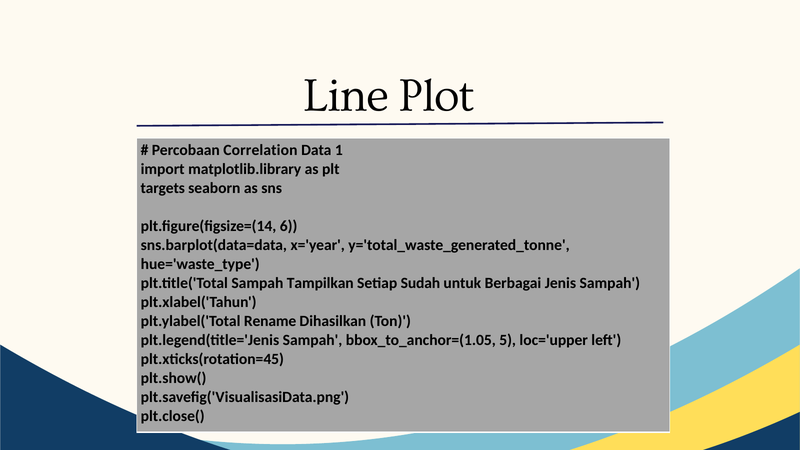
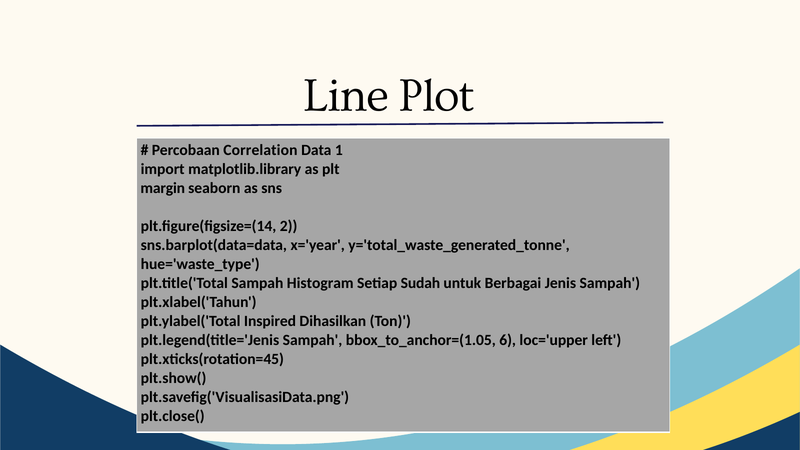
targets: targets -> margin
6: 6 -> 2
Tampilkan: Tampilkan -> Histogram
Rename: Rename -> Inspired
5: 5 -> 6
